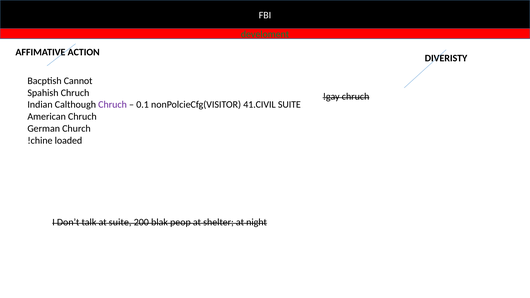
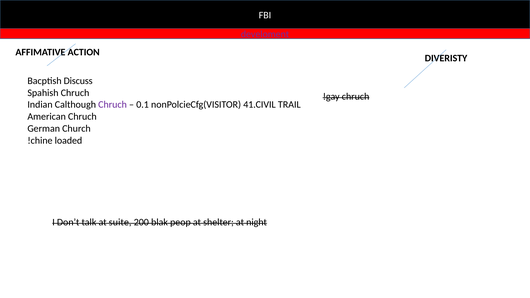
develoment colour: green -> purple
Cannot: Cannot -> Discuss
41.CIVIL SUITE: SUITE -> TRAIL
